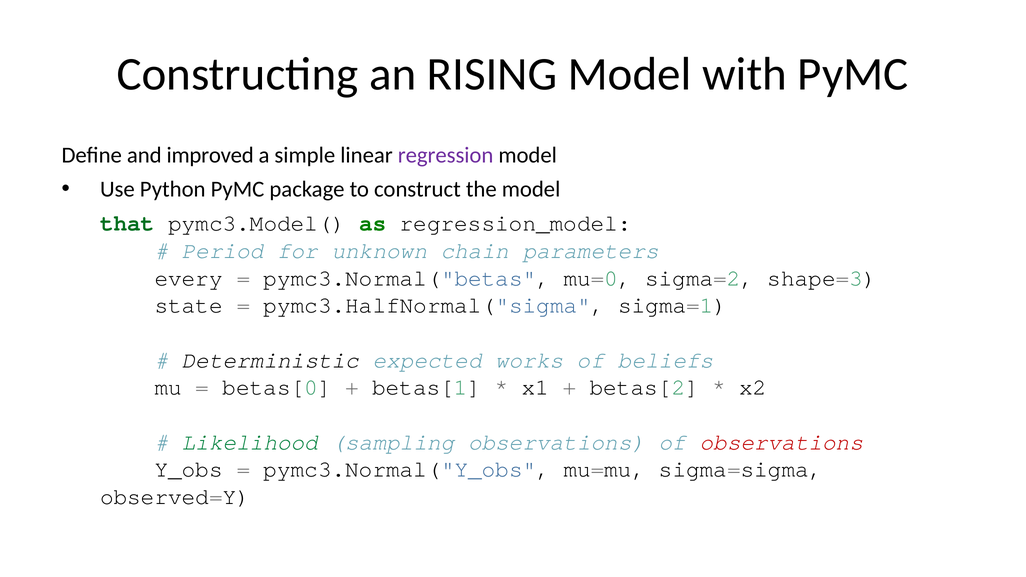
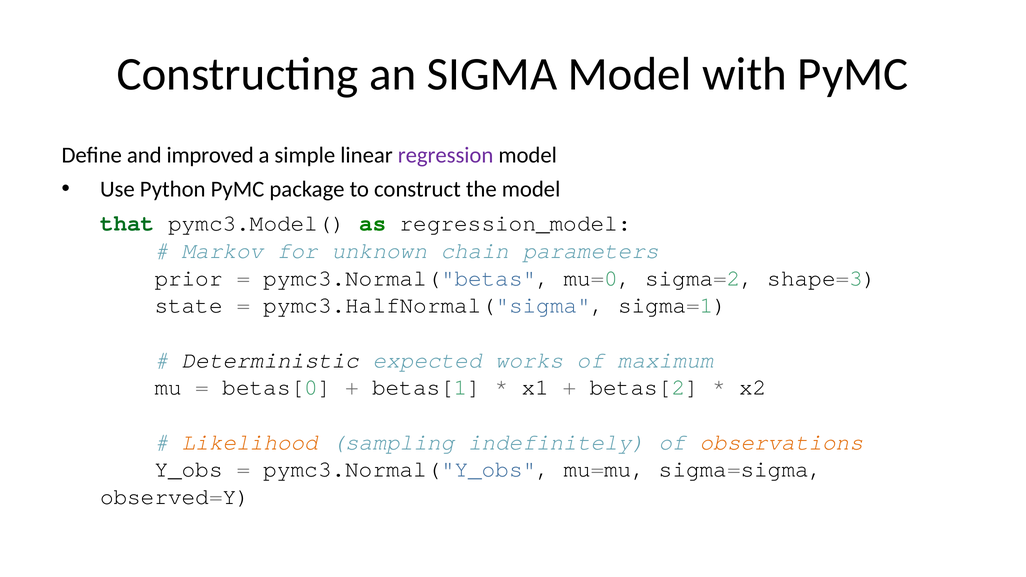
RISING: RISING -> SIGMA
Period: Period -> Markov
every: every -> prior
beliefs: beliefs -> maximum
Likelihood colour: green -> orange
sampling observations: observations -> indefinitely
observations at (782, 442) colour: red -> orange
